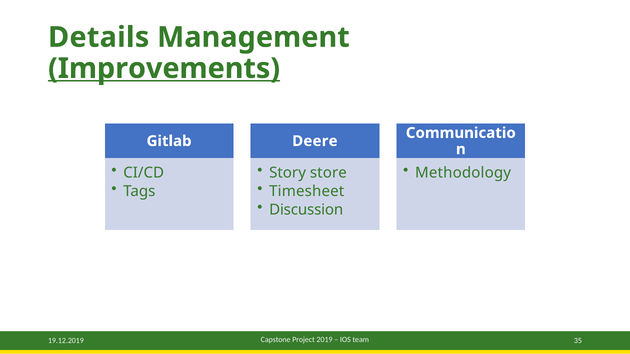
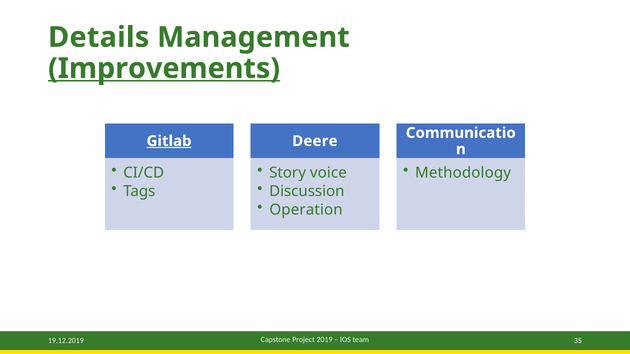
Gitlab underline: none -> present
store: store -> voice
Timesheet: Timesheet -> Discussion
Discussion: Discussion -> Operation
